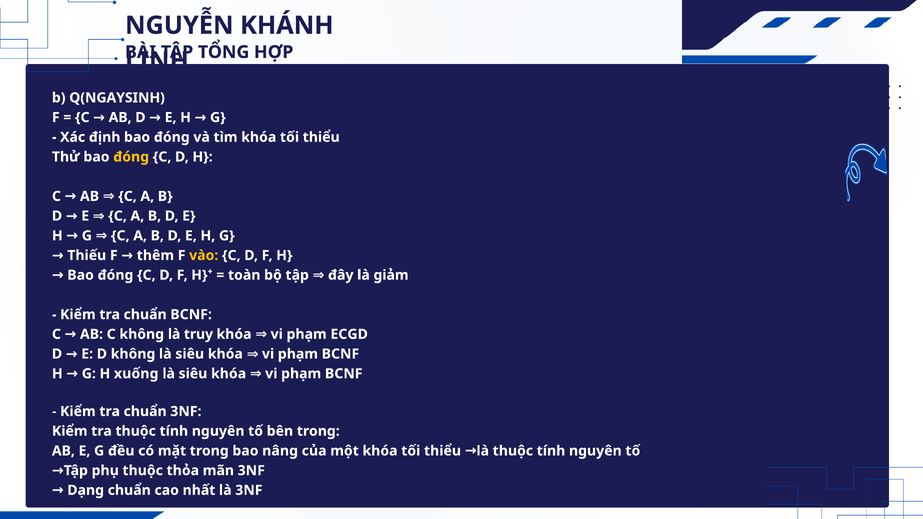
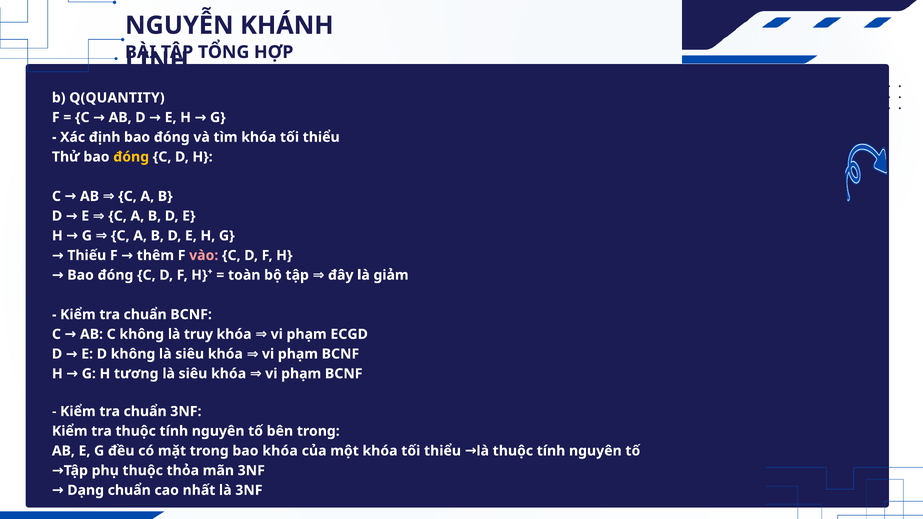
Q(NGAYSINH: Q(NGAYSINH -> Q(QUANTITY
vào colour: yellow -> pink
xuống: xuống -> tương
bao nâng: nâng -> khóa
